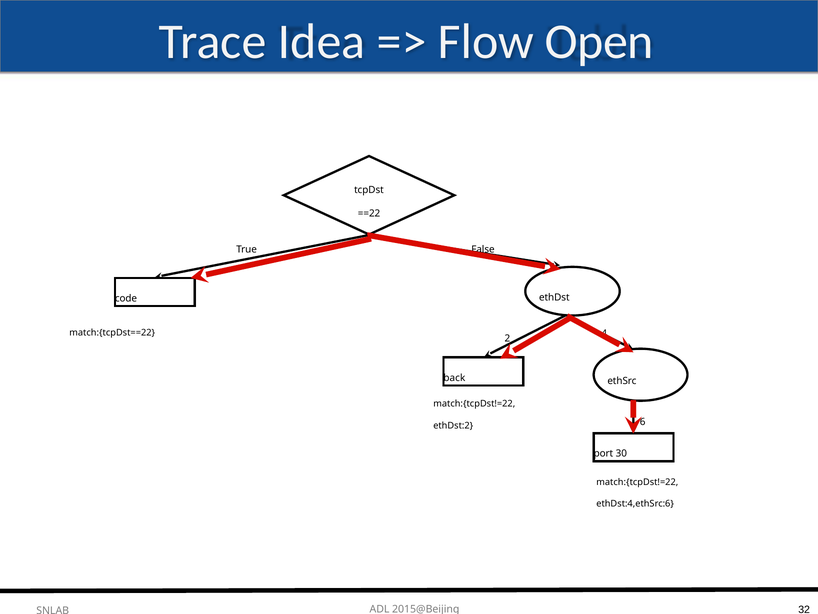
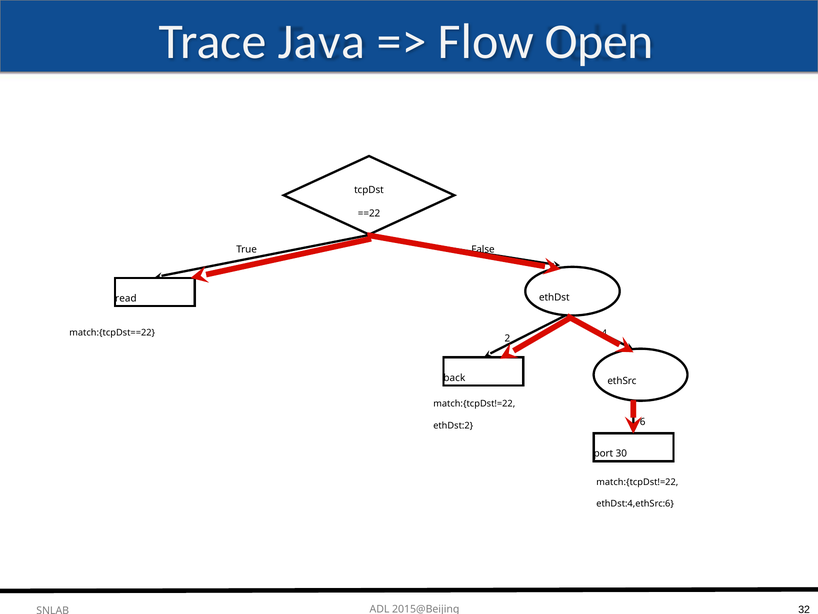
Idea: Idea -> Java
code: code -> read
